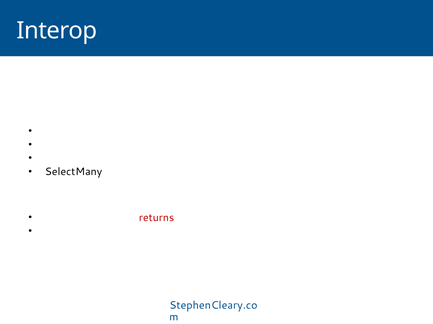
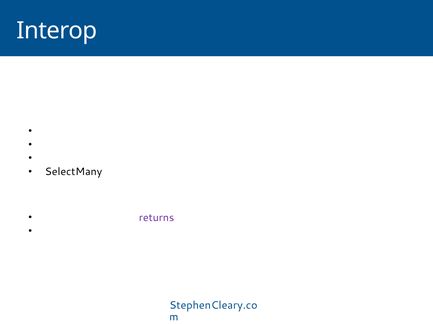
returns colour: red -> purple
